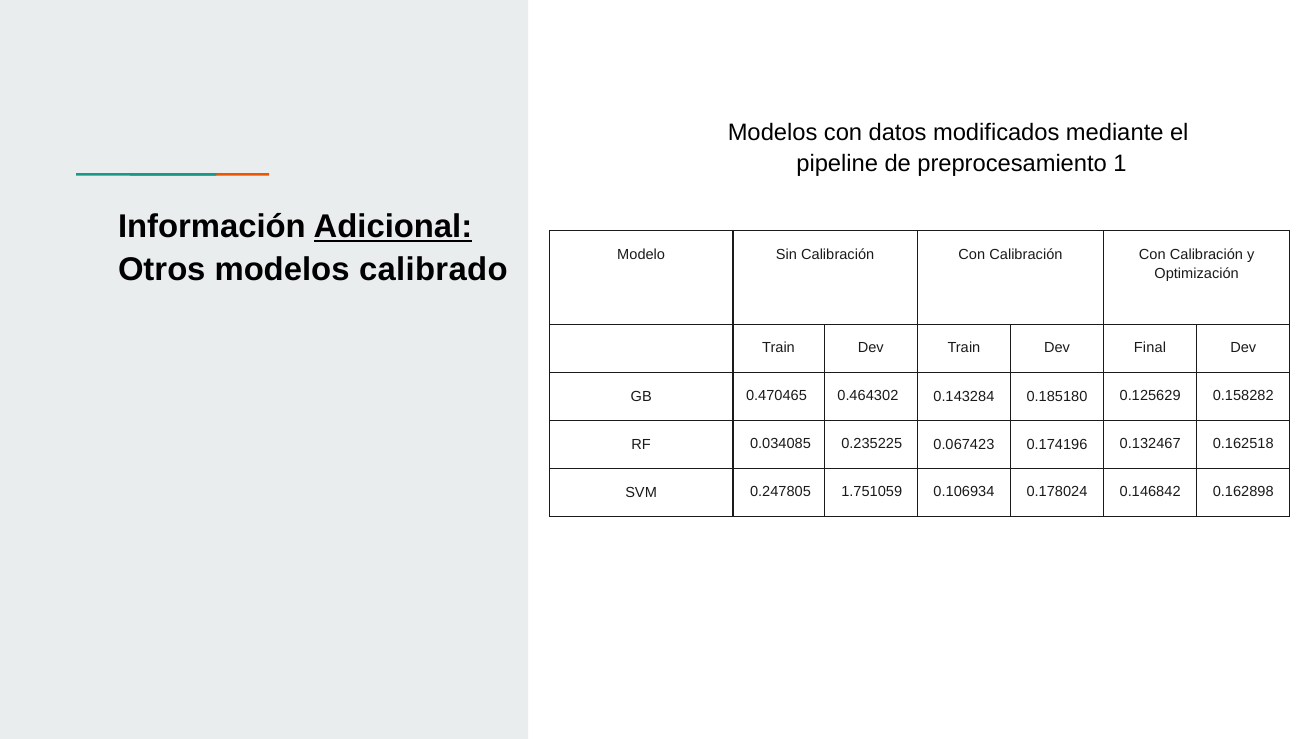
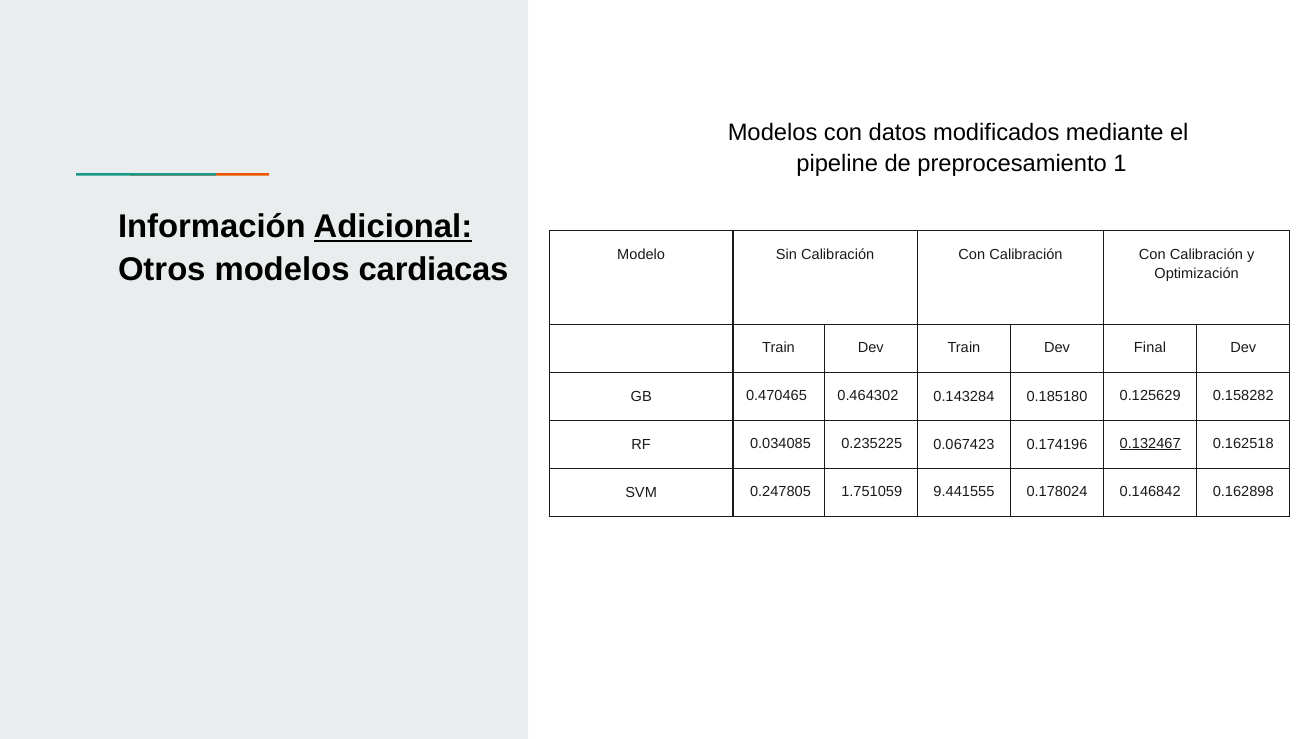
calibrado: calibrado -> cardiacas
0.132467 underline: none -> present
0.106934: 0.106934 -> 9.441555
